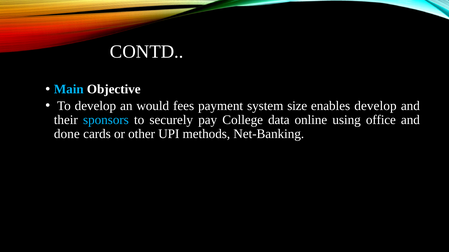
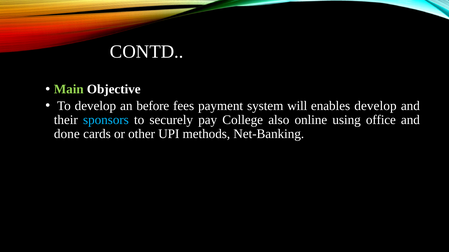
Main colour: light blue -> light green
would: would -> before
size: size -> will
data: data -> also
